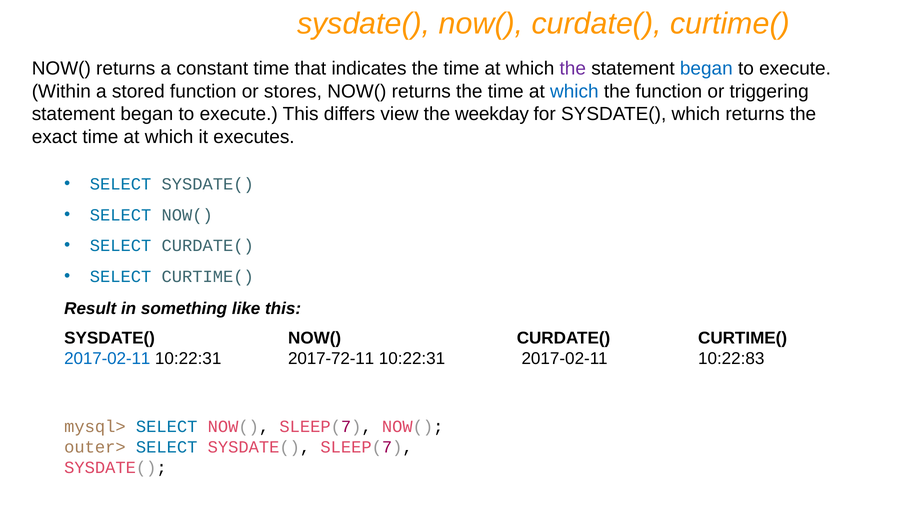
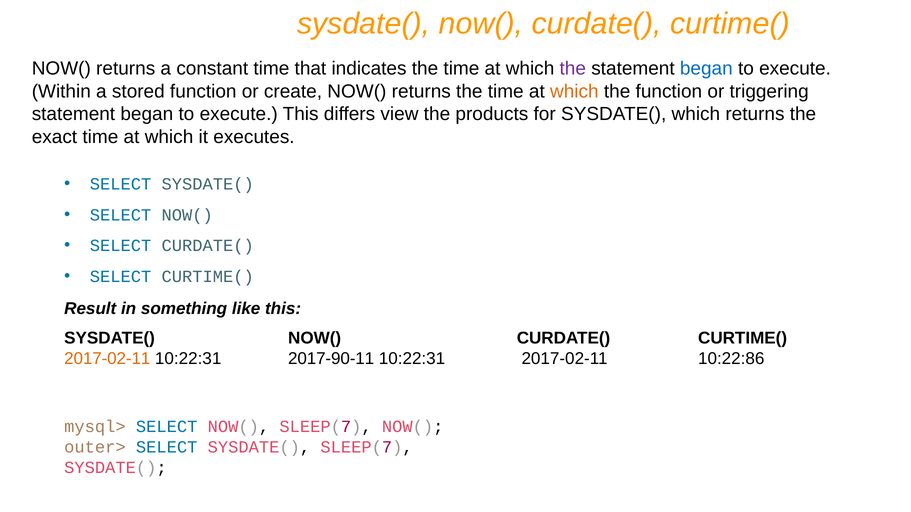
stores: stores -> create
which at (574, 91) colour: blue -> orange
weekday: weekday -> products
2017-02-11 at (107, 359) colour: blue -> orange
2017-72-11: 2017-72-11 -> 2017-90-11
10:22:83: 10:22:83 -> 10:22:86
